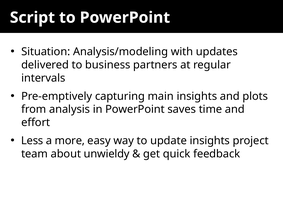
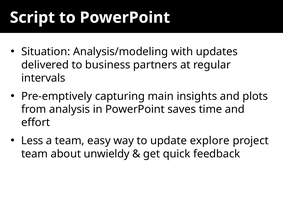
a more: more -> team
update insights: insights -> explore
